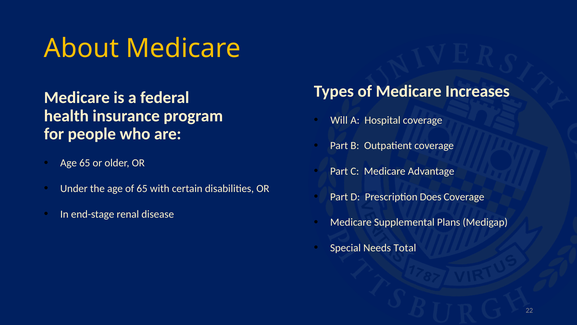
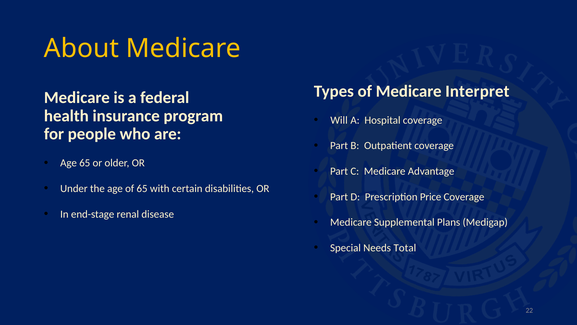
Increases: Increases -> Interpret
Does: Does -> Price
